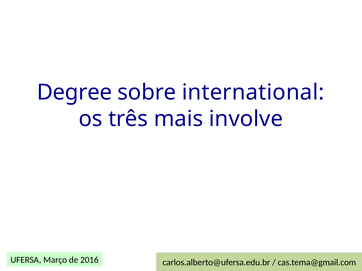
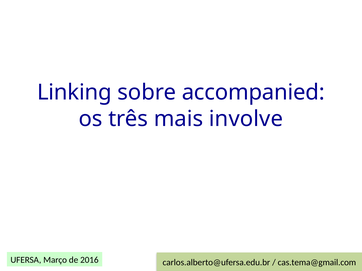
Degree: Degree -> Linking
international: international -> accompanied
